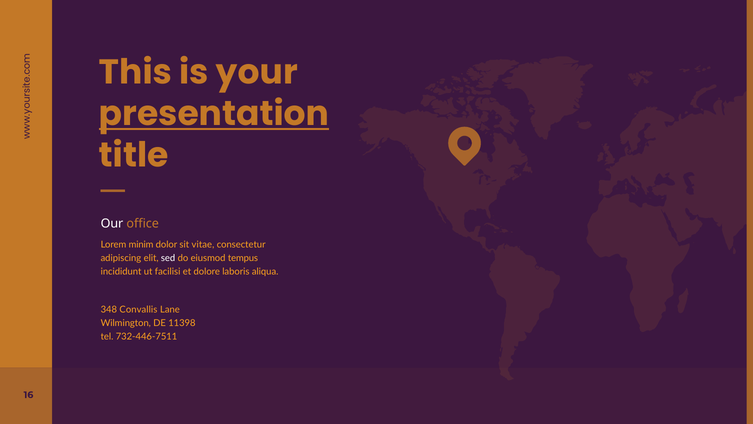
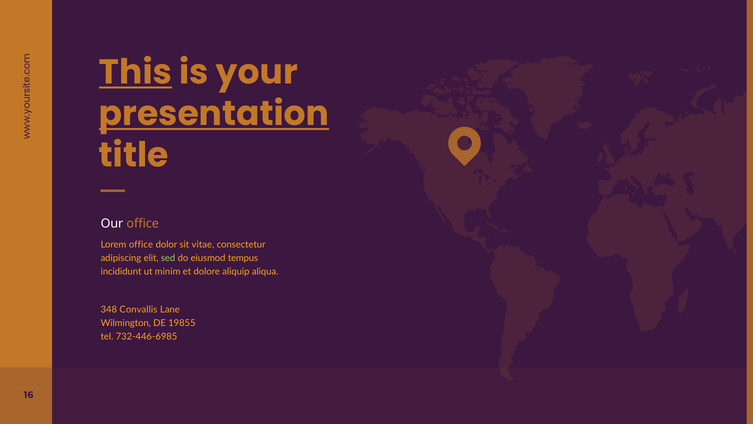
This underline: none -> present
Lorem minim: minim -> office
sed colour: white -> light green
facilisi: facilisi -> minim
laboris: laboris -> aliquip
11398: 11398 -> 19855
732-446-7511: 732-446-7511 -> 732-446-6985
